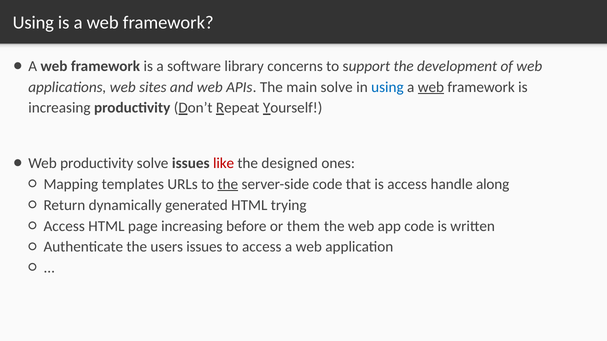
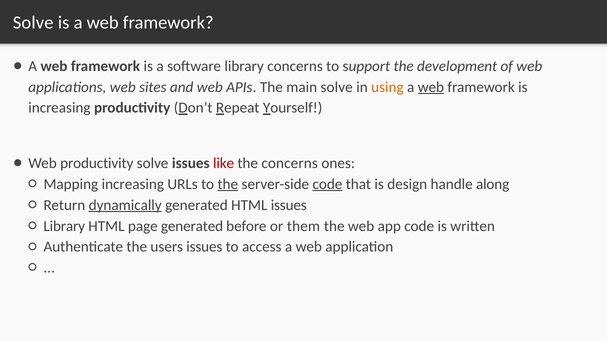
Using at (33, 22): Using -> Solve
using at (387, 87) colour: blue -> orange
the designed: designed -> concerns
Mapping templates: templates -> increasing
code at (328, 184) underline: none -> present
is access: access -> design
dynamically underline: none -> present
HTML trying: trying -> issues
Access at (64, 226): Access -> Library
page increasing: increasing -> generated
